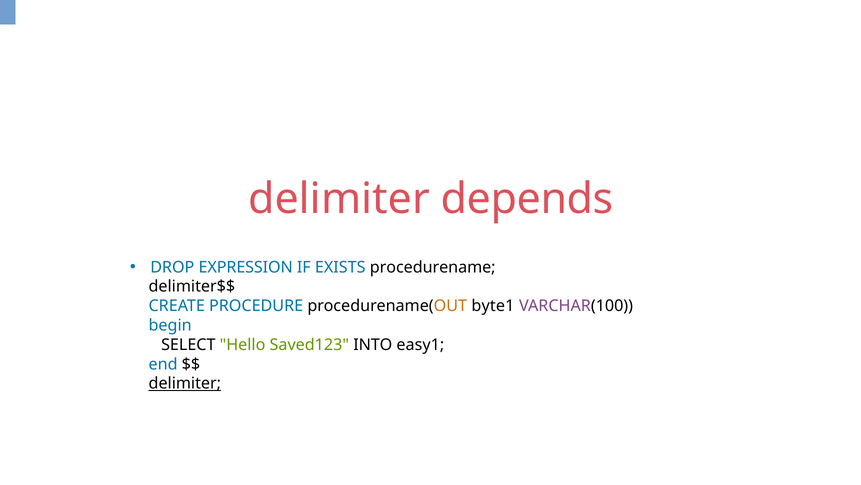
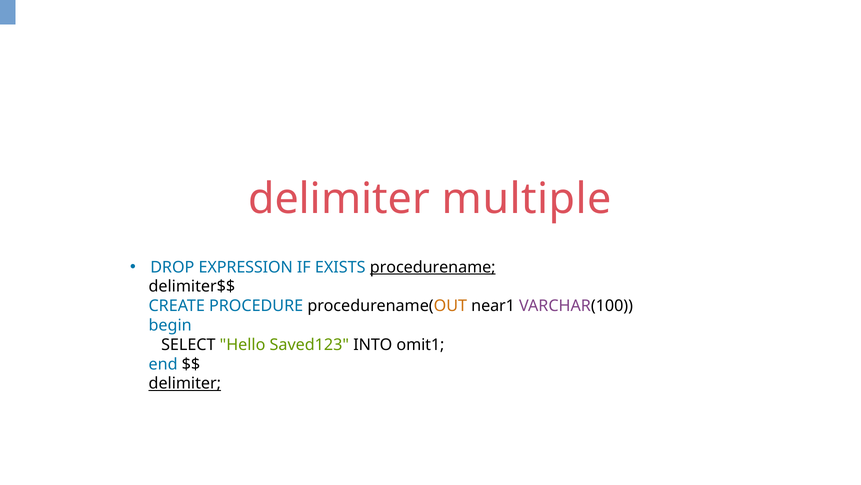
depends: depends -> multiple
procedurename underline: none -> present
byte1: byte1 -> near1
easy1: easy1 -> omit1
